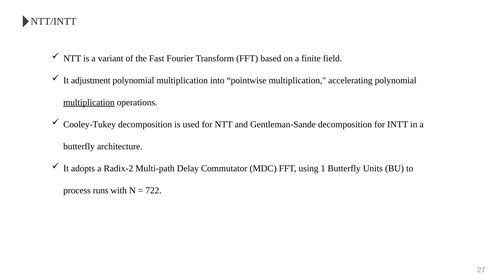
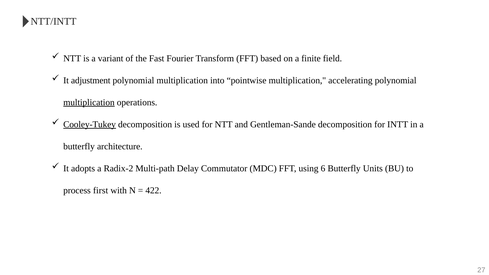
Cooley-Tukey underline: none -> present
1: 1 -> 6
runs: runs -> first
722: 722 -> 422
